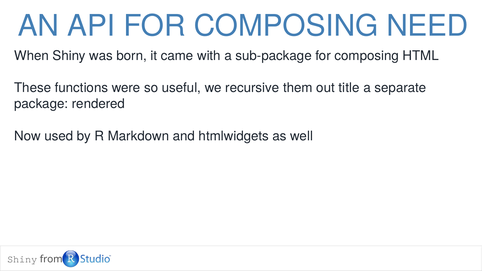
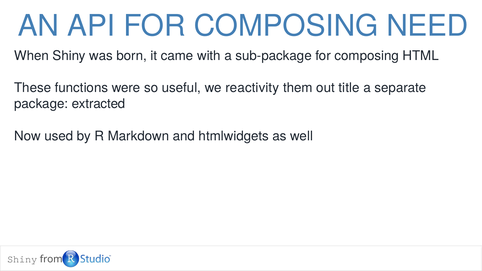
recursive: recursive -> reactivity
rendered: rendered -> extracted
